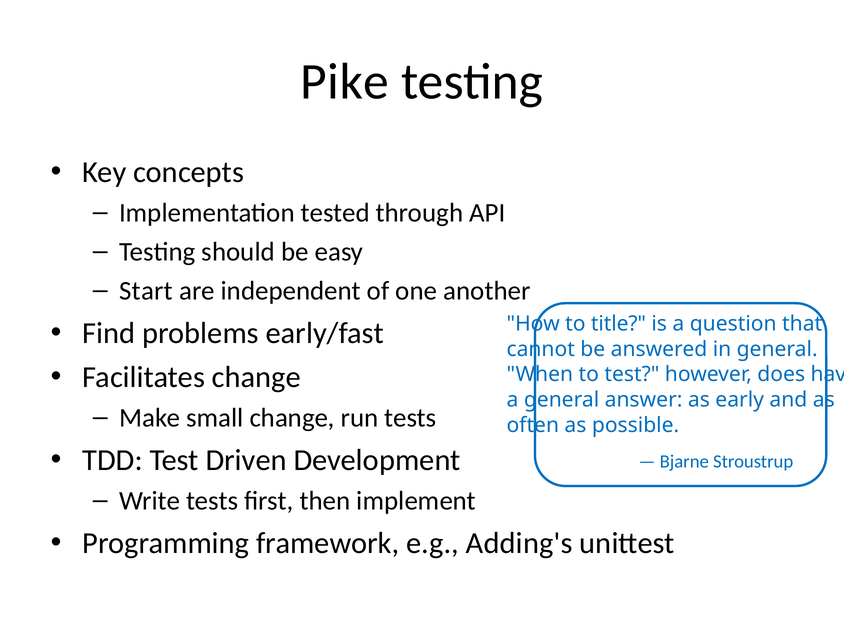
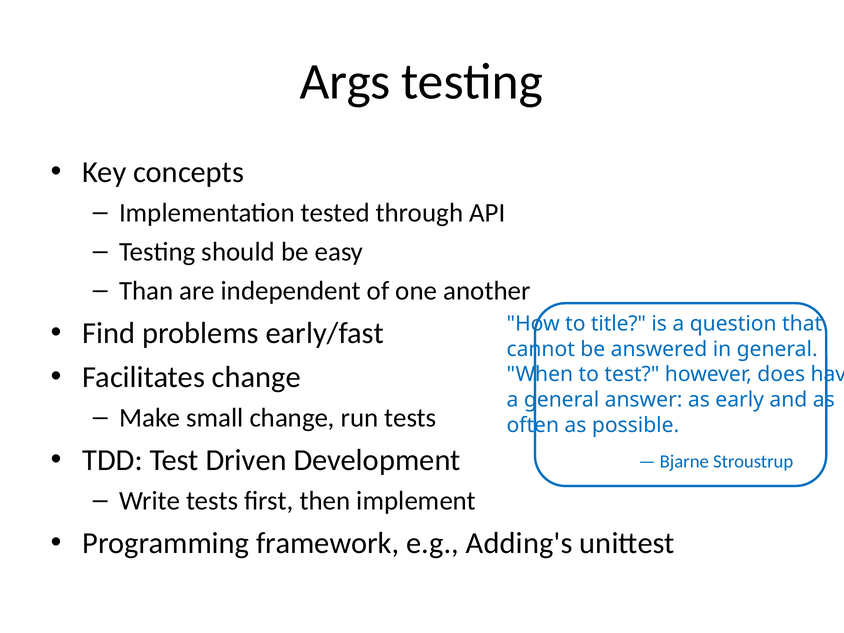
Pike: Pike -> Args
Start: Start -> Than
